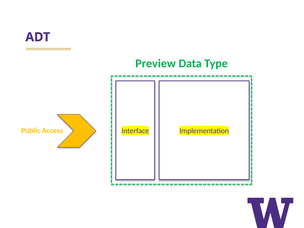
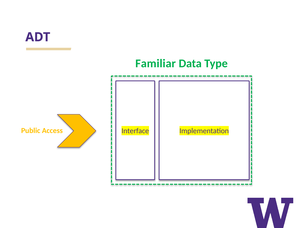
Preview: Preview -> Familiar
